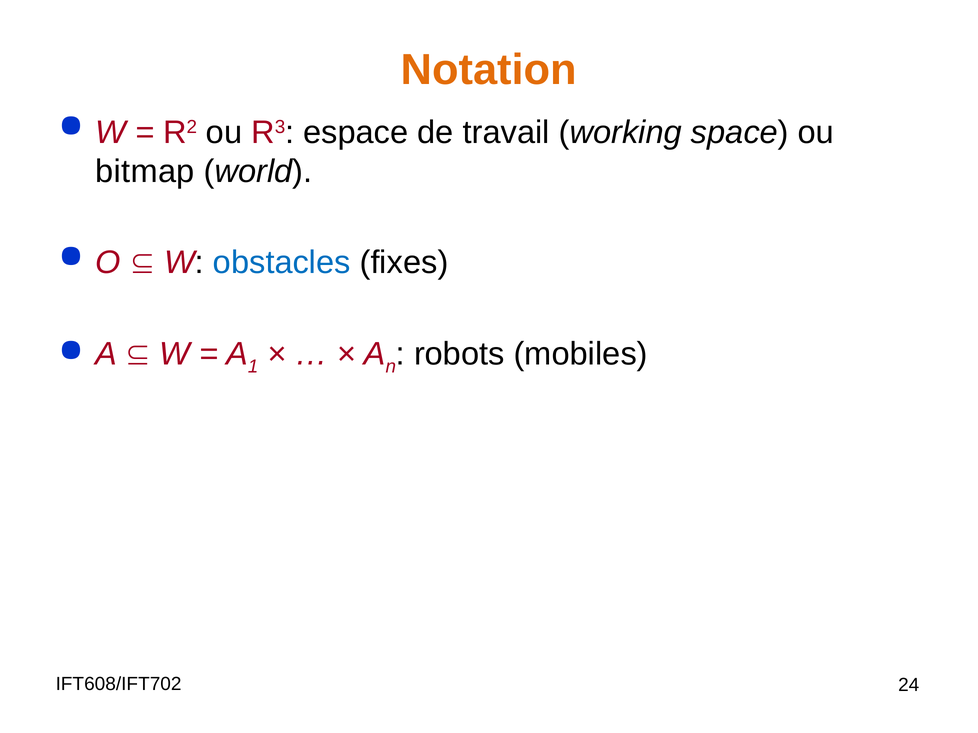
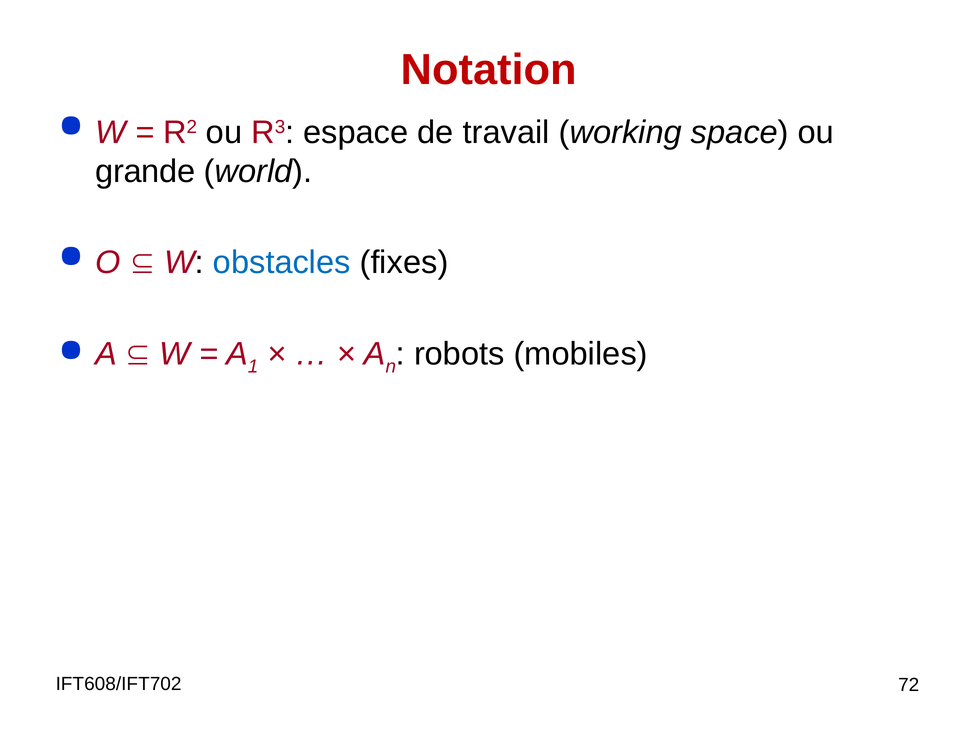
Notation colour: orange -> red
bitmap: bitmap -> grande
24: 24 -> 72
